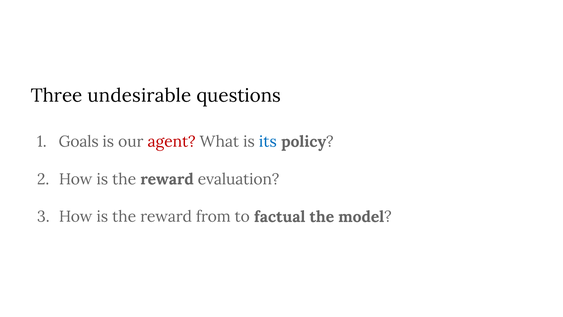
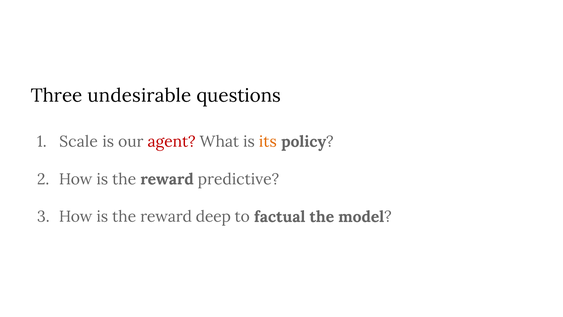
Goals: Goals -> Scale
its colour: blue -> orange
evaluation: evaluation -> predictive
from: from -> deep
